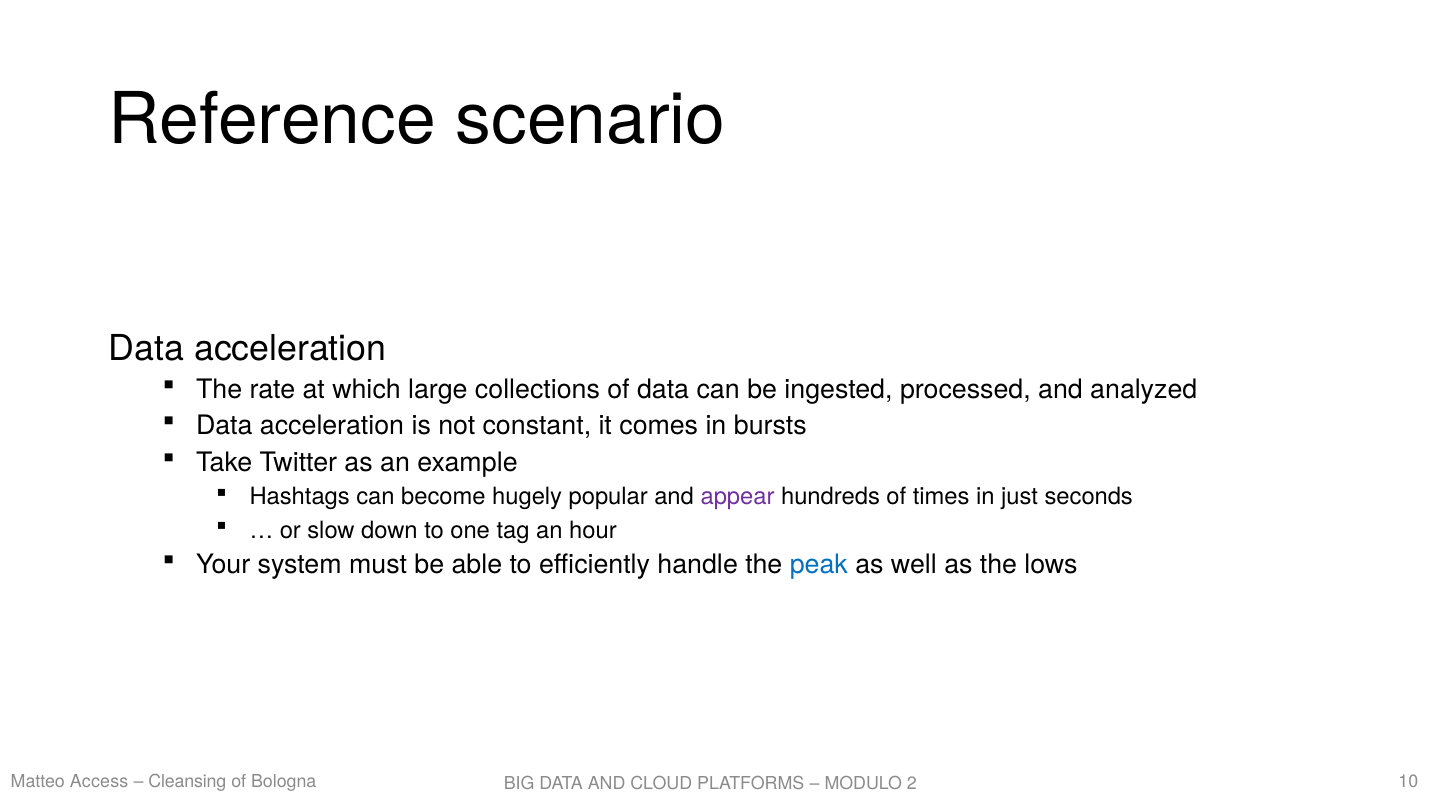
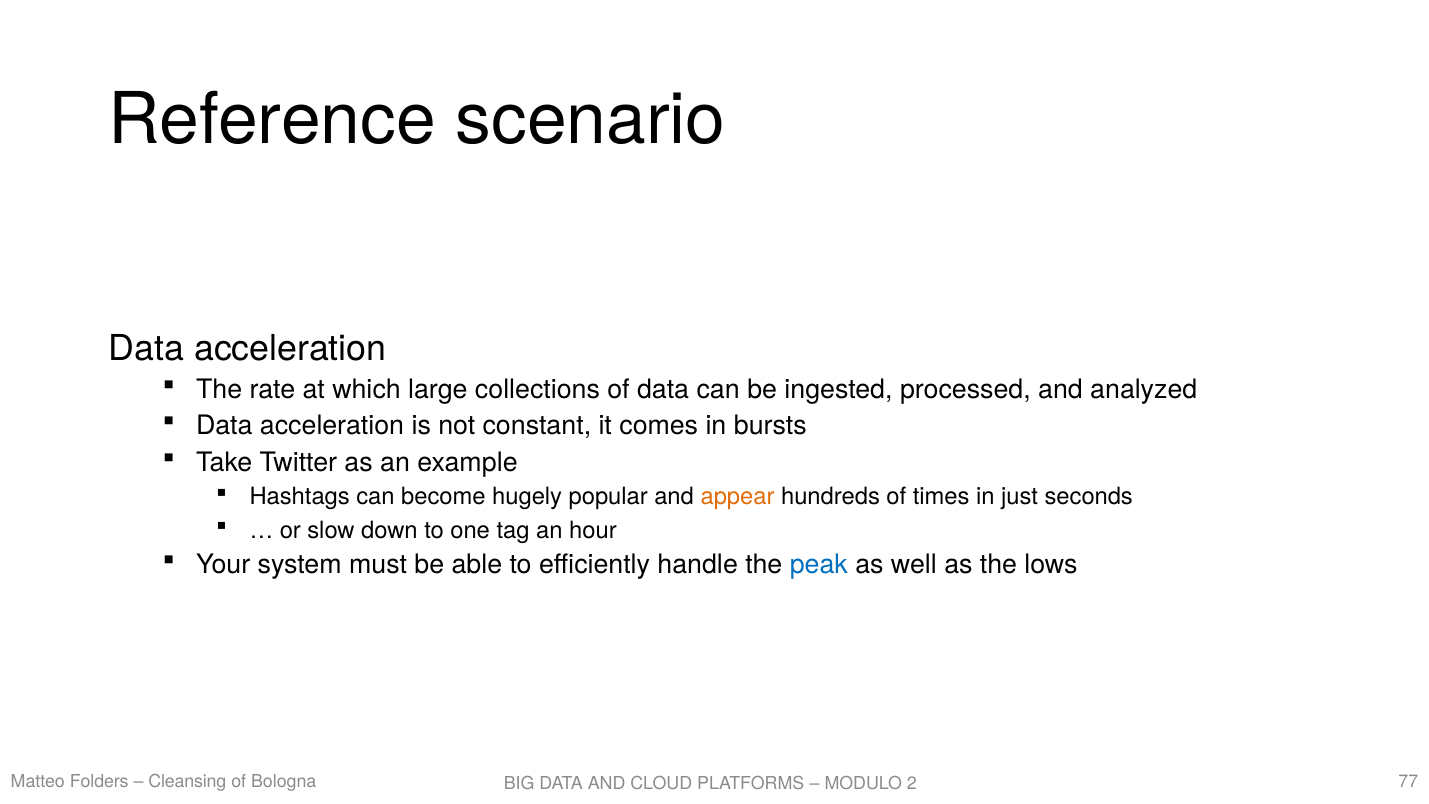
appear colour: purple -> orange
Access: Access -> Folders
10: 10 -> 77
